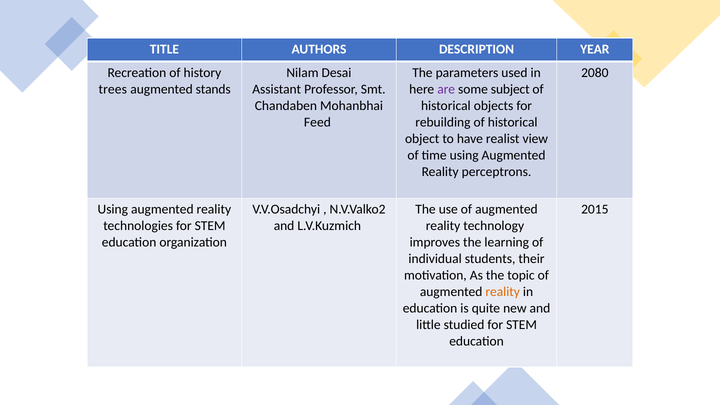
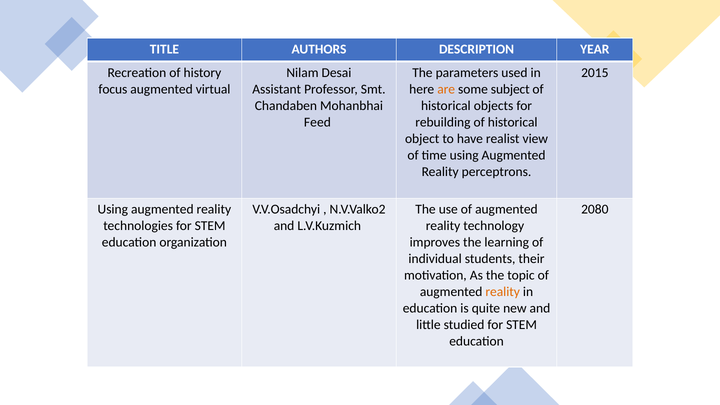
2080: 2080 -> 2015
trees: trees -> focus
stands: stands -> virtual
are colour: purple -> orange
2015: 2015 -> 2080
